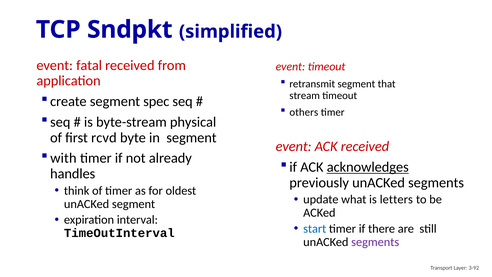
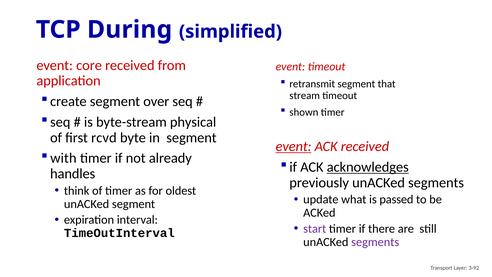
Sndpkt: Sndpkt -> During
fatal: fatal -> core
spec: spec -> over
others: others -> shown
event at (294, 146) underline: none -> present
letters: letters -> passed
start colour: blue -> purple
